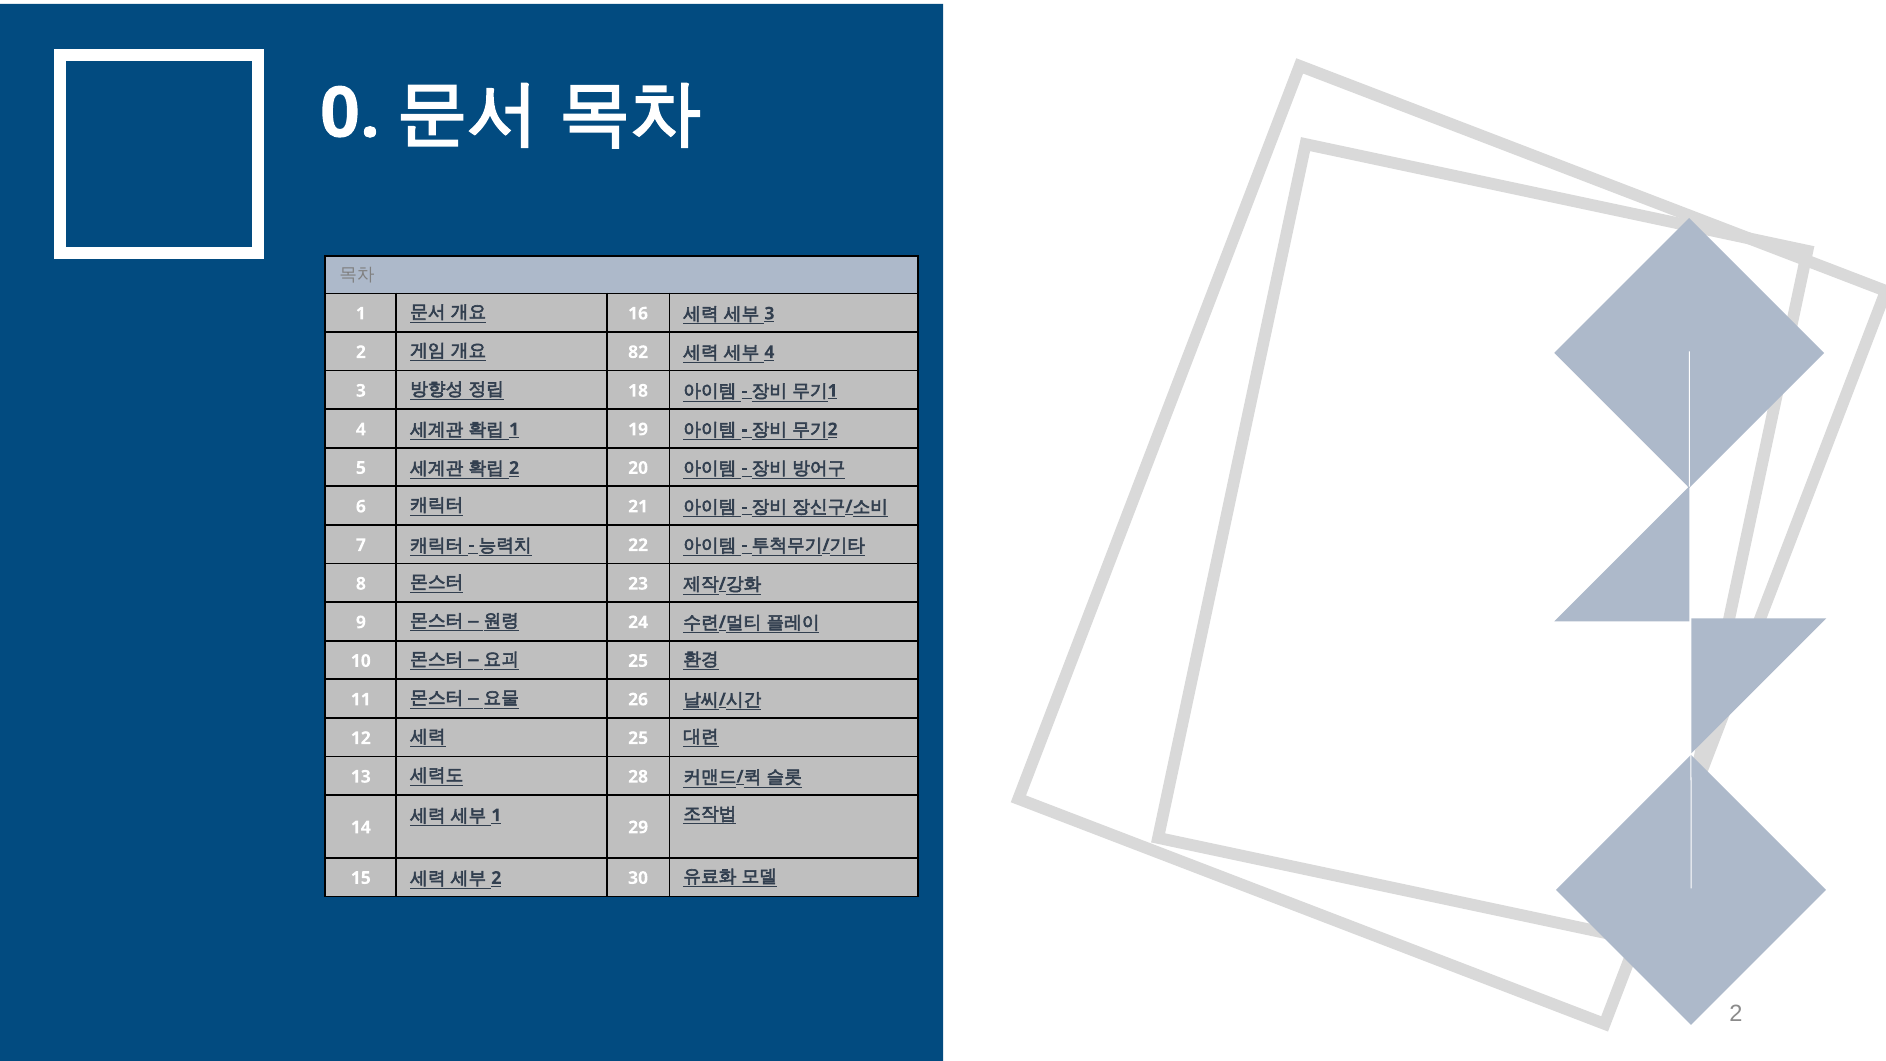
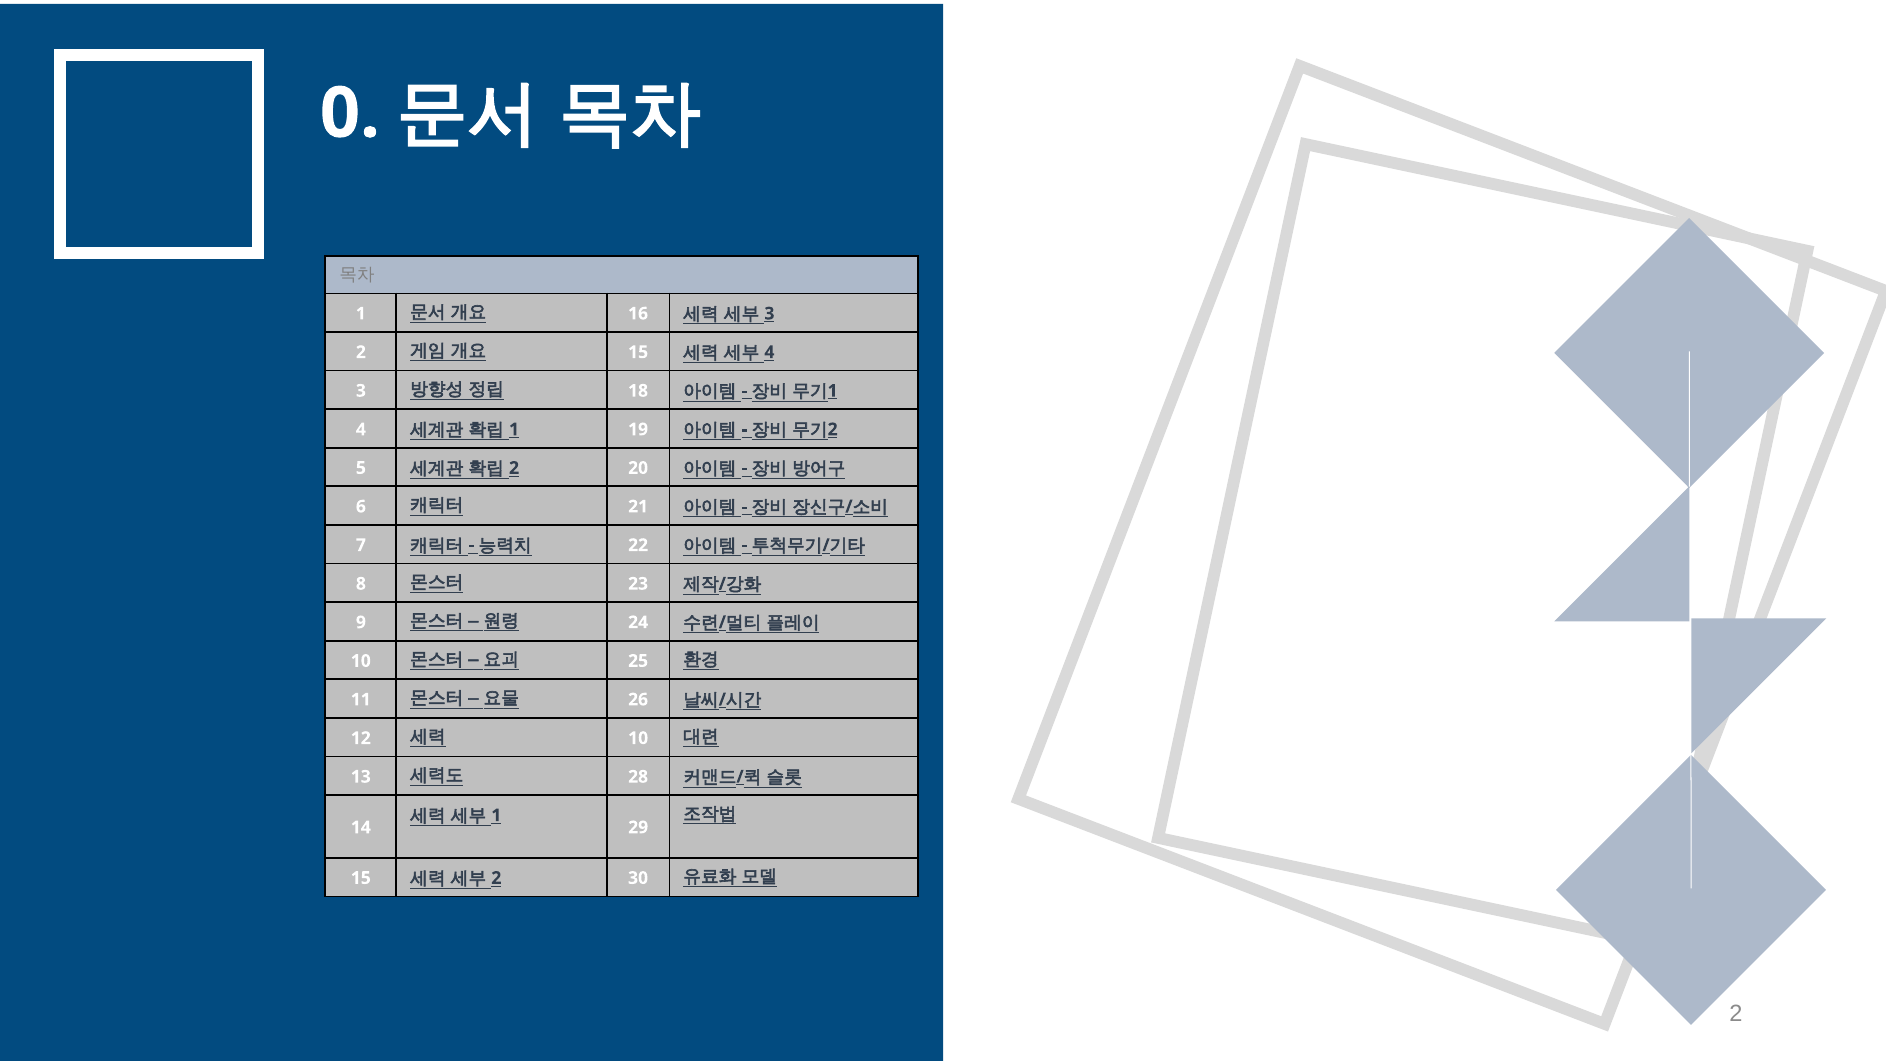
82 at (638, 352): 82 -> 15
25 at (638, 738): 25 -> 10
